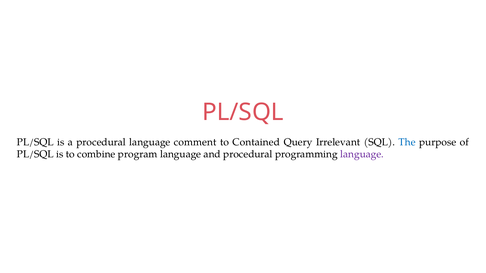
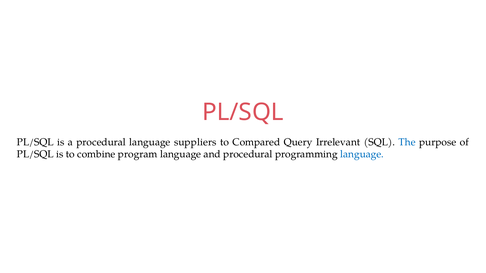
comment: comment -> suppliers
Contained: Contained -> Compared
language at (362, 154) colour: purple -> blue
